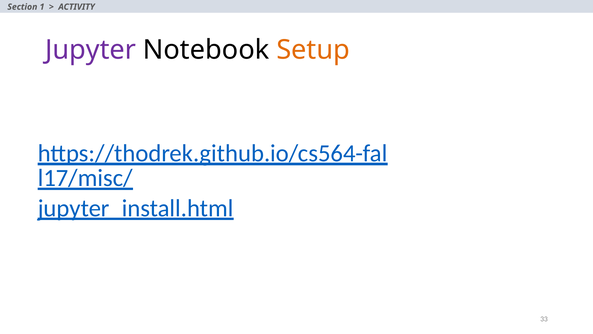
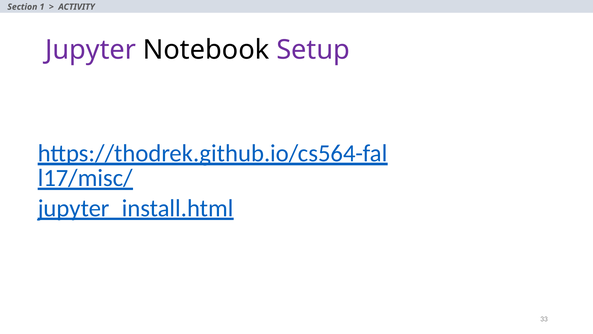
Setup colour: orange -> purple
